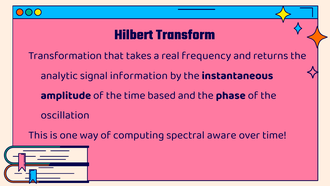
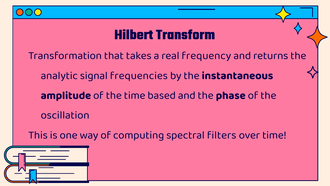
information: information -> frequencies
aware: aware -> filters
